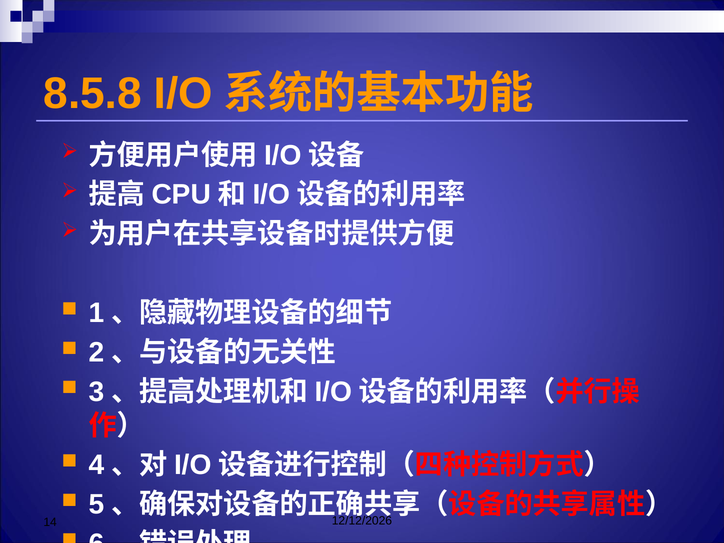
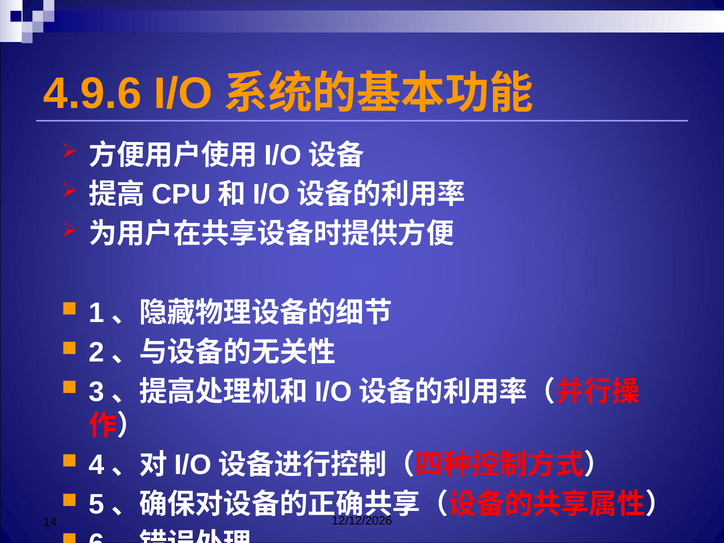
8.5.8: 8.5.8 -> 4.9.6
